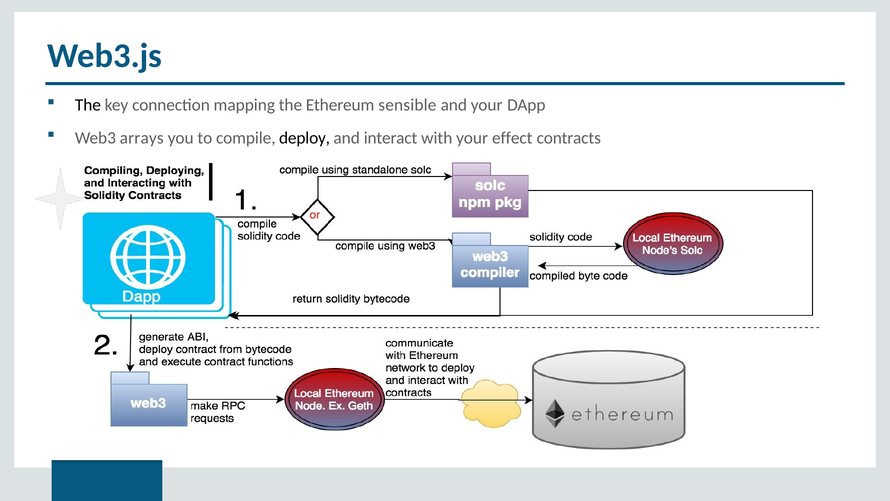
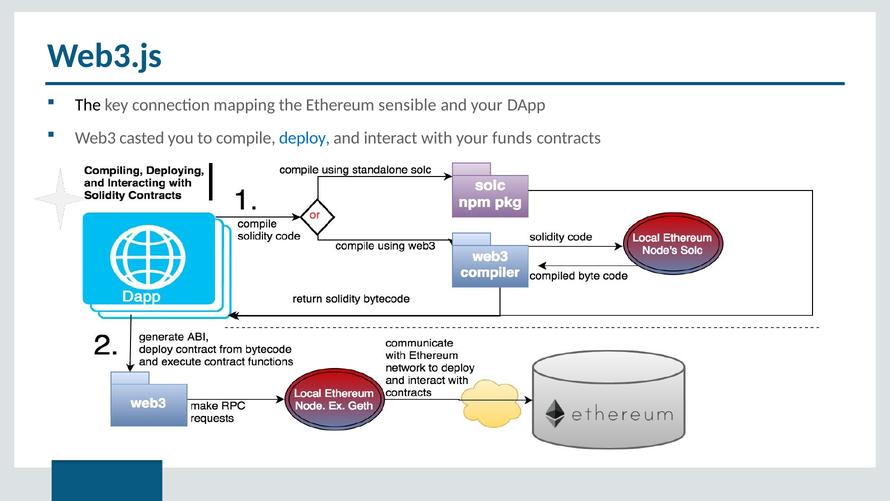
arrays: arrays -> casted
deploy colour: black -> blue
effect: effect -> funds
